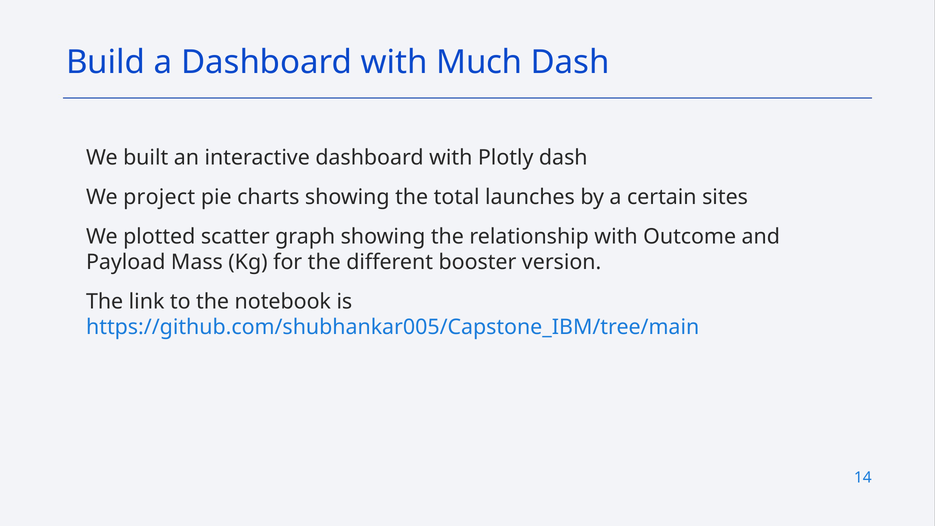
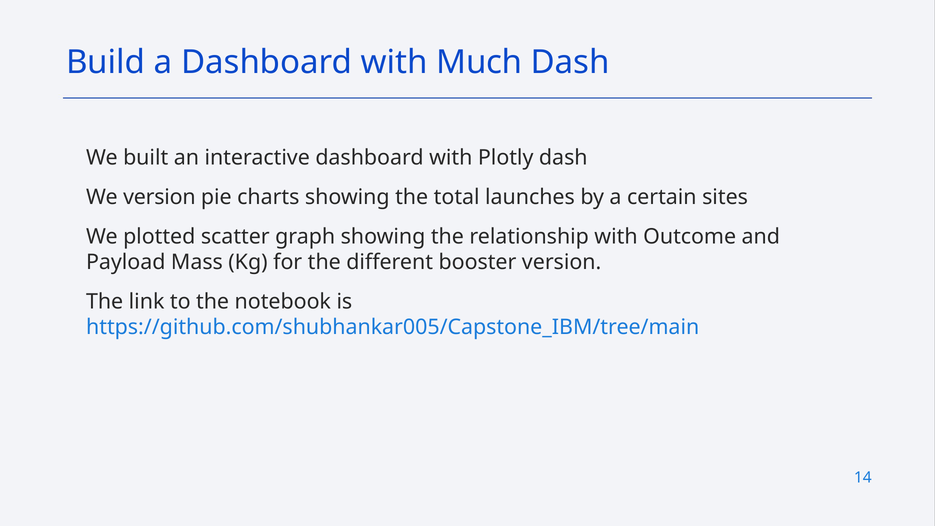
We project: project -> version
